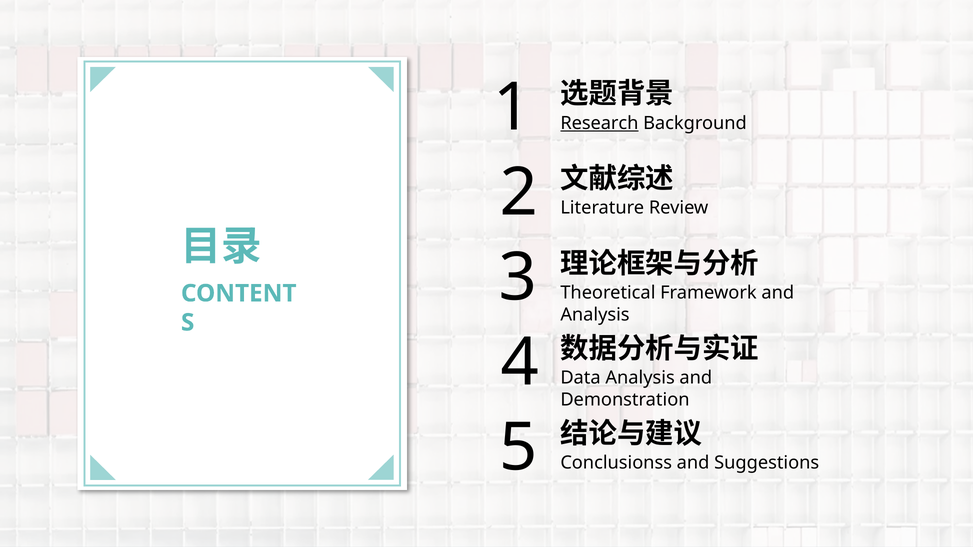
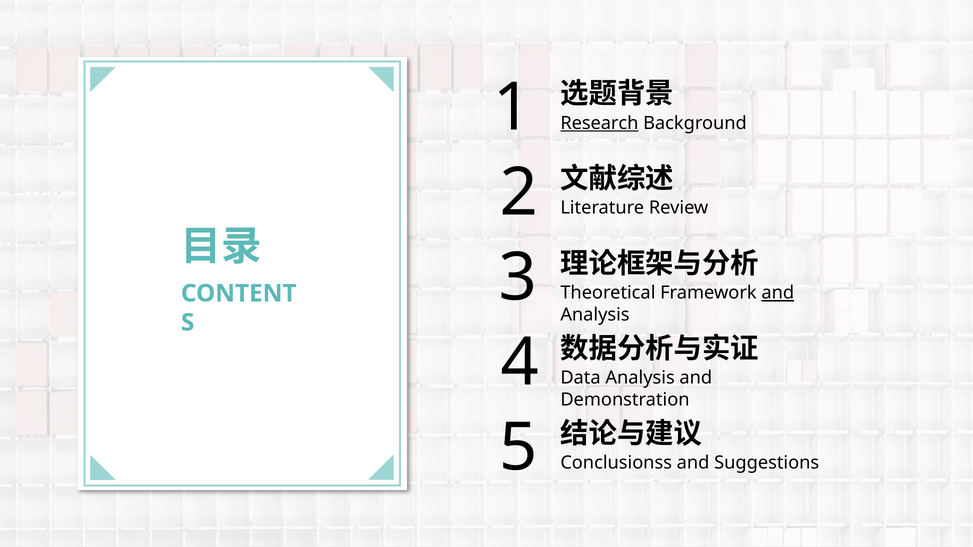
and at (778, 293) underline: none -> present
